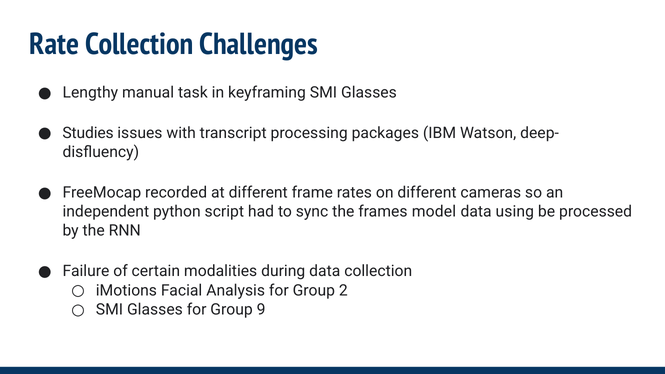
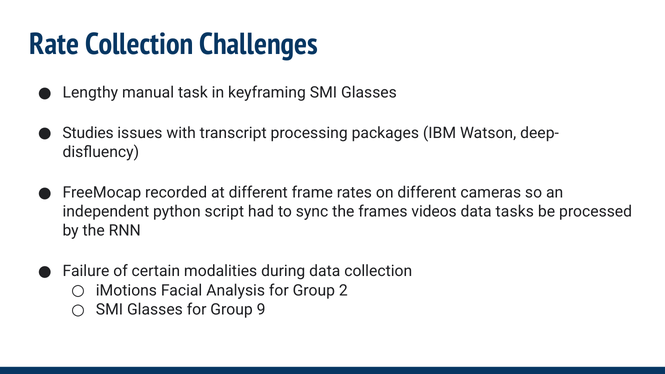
model: model -> videos
using: using -> tasks
